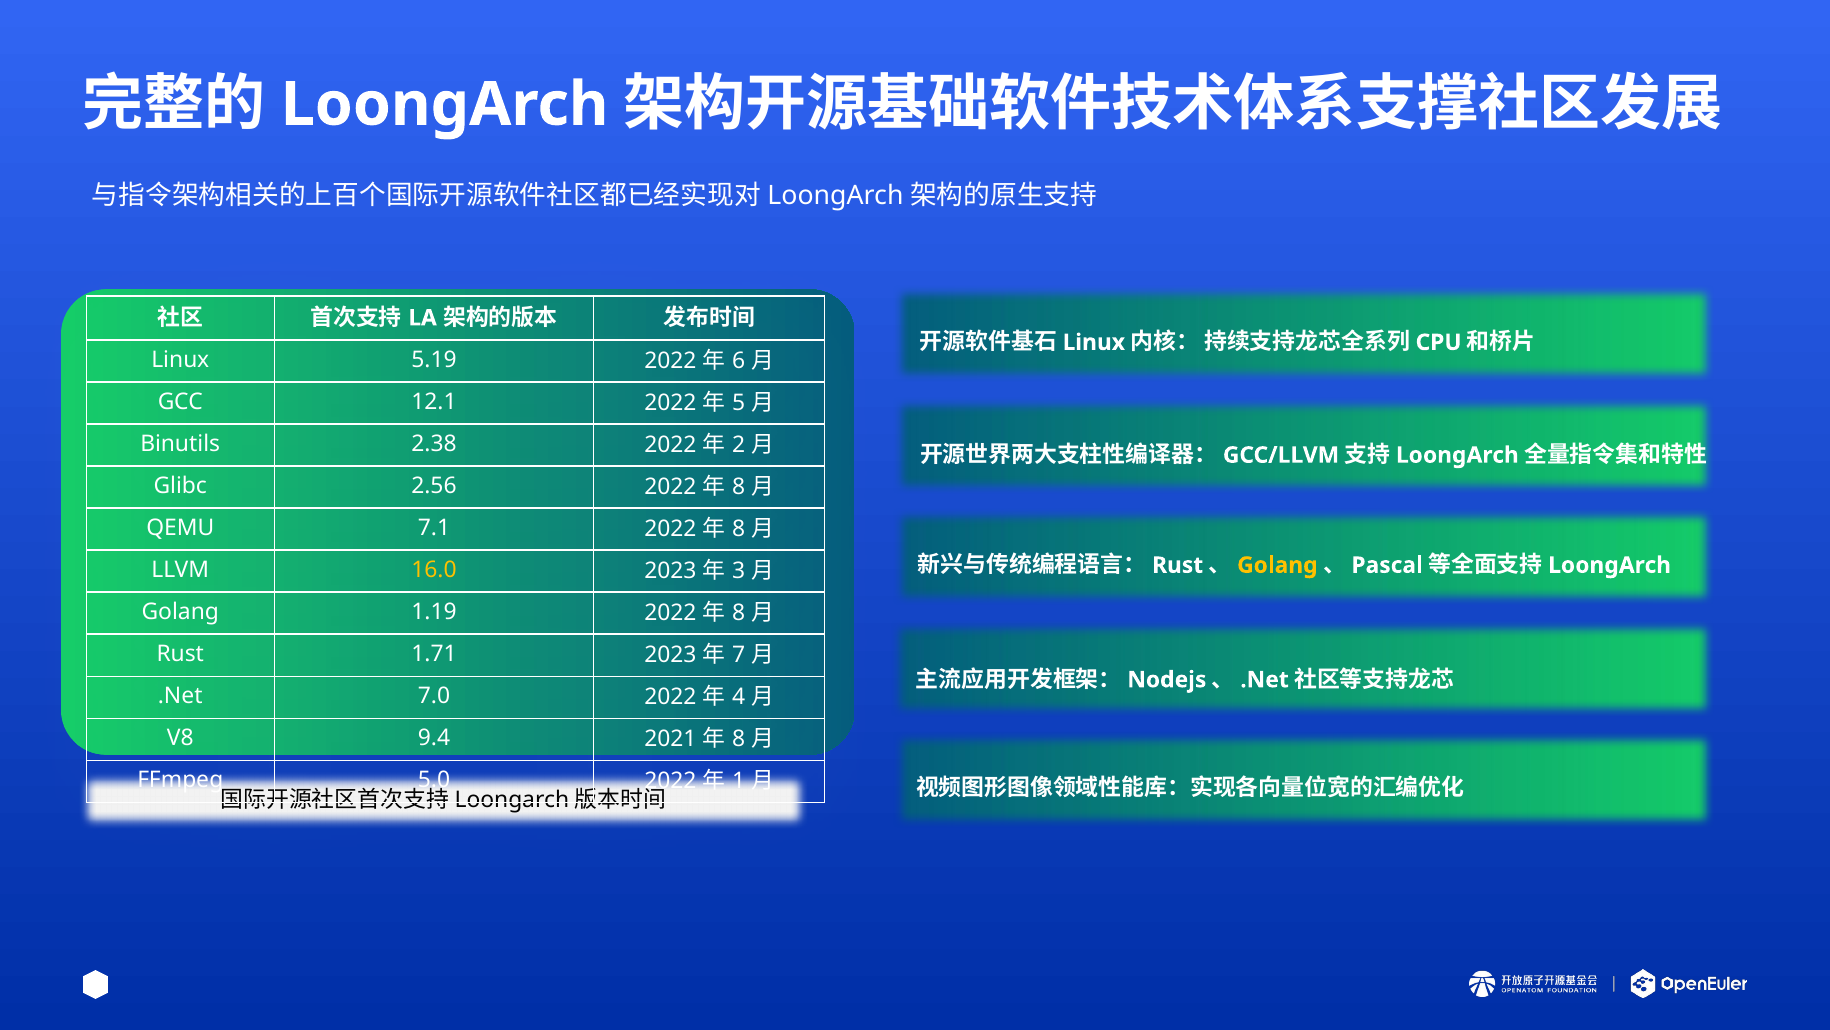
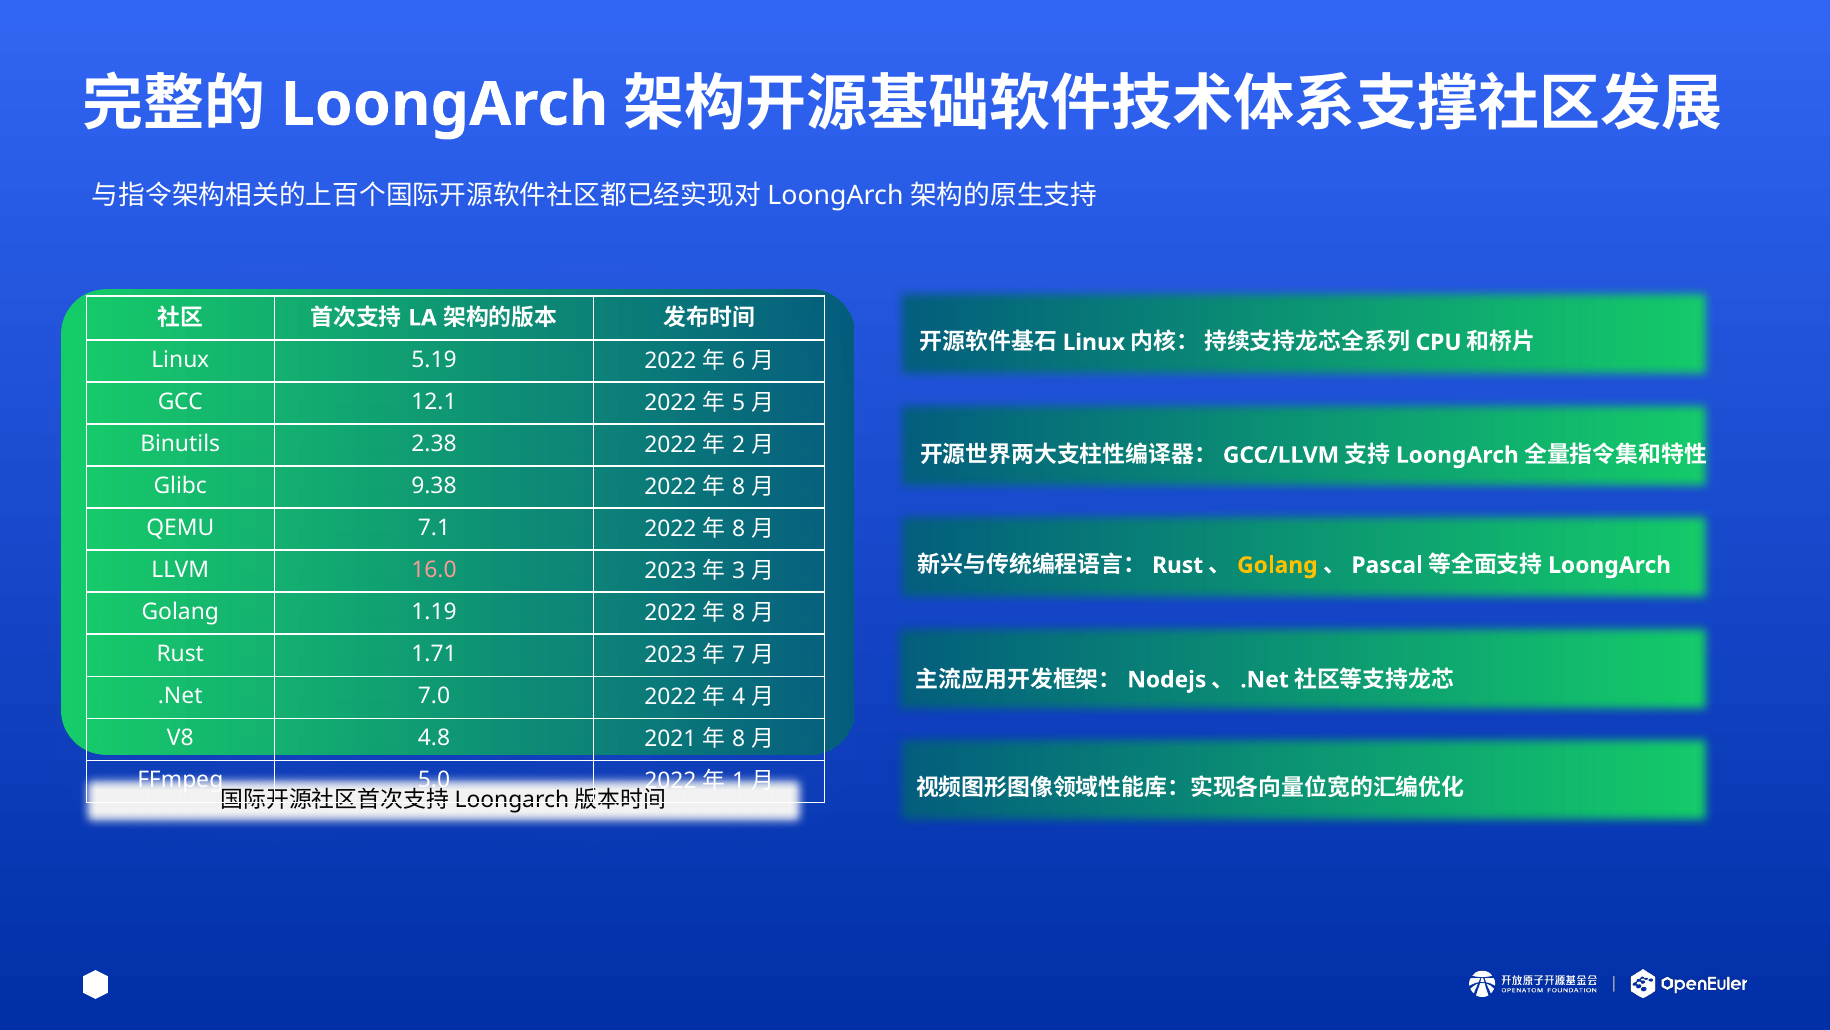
2.56: 2.56 -> 9.38
16.0 colour: yellow -> pink
9.4: 9.4 -> 4.8
